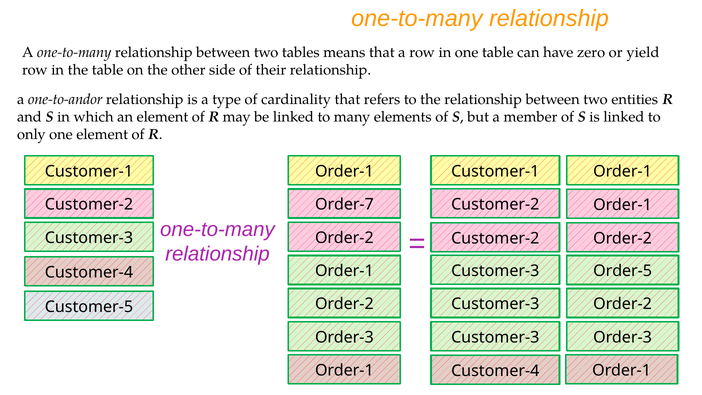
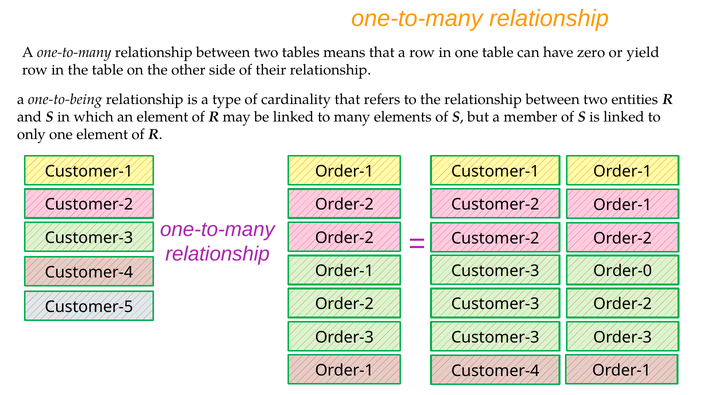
one-to-andor: one-to-andor -> one-to-being
Customer-2 Order-7: Order-7 -> Order-2
Order-5: Order-5 -> Order-0
